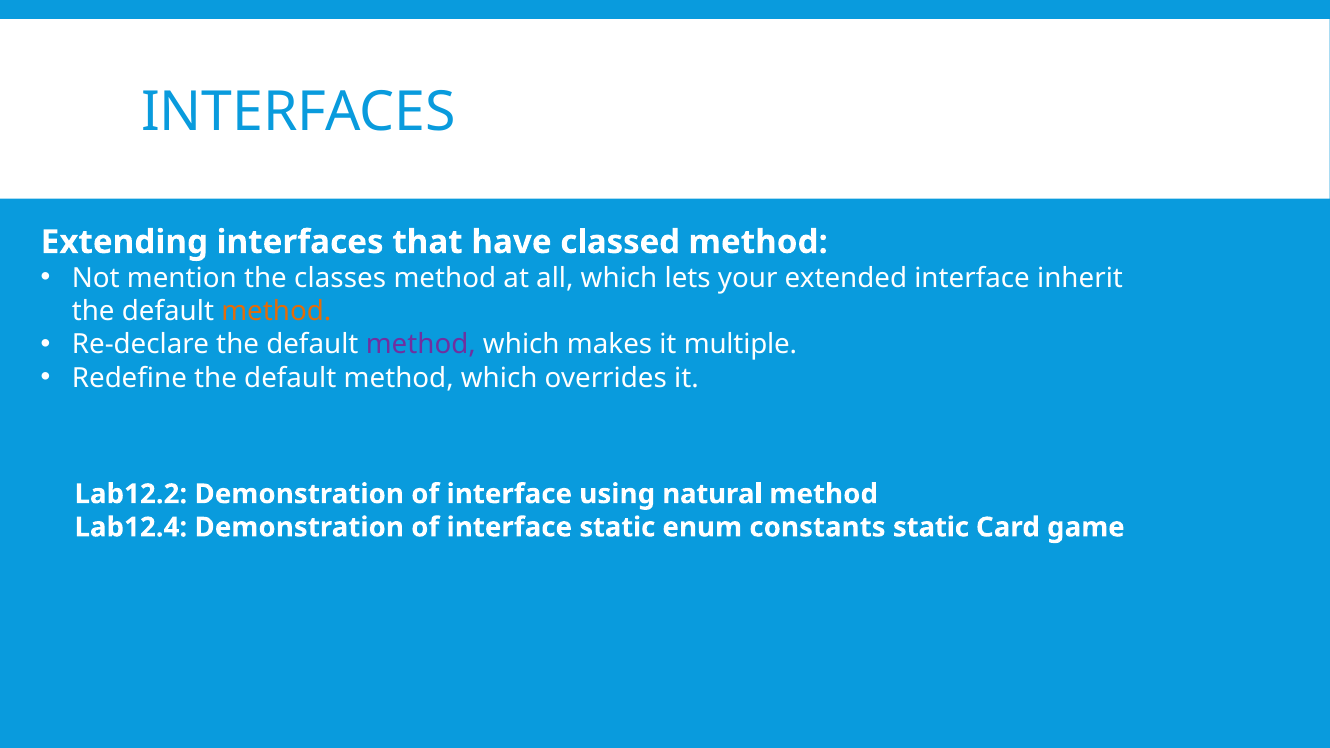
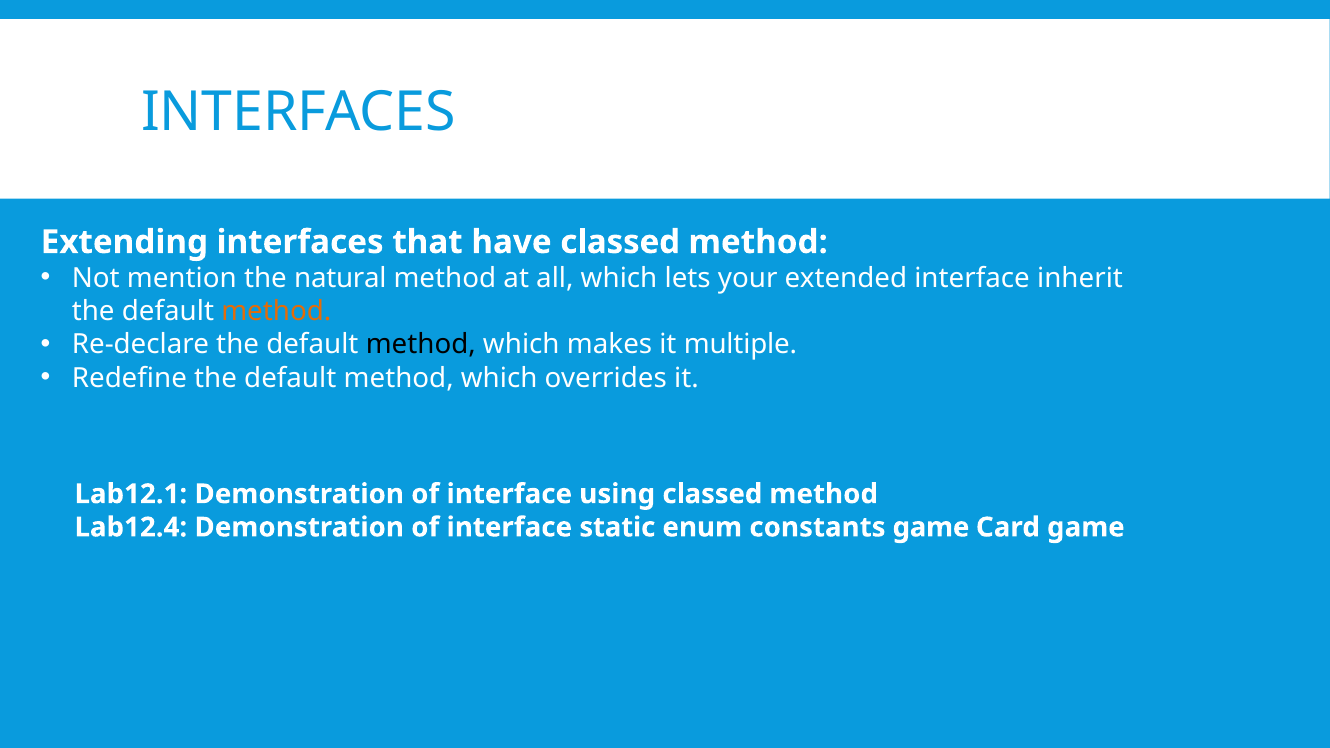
classes: classes -> natural
method at (421, 345) colour: purple -> black
Lab12.2: Lab12.2 -> Lab12.1
using natural: natural -> classed
constants static: static -> game
